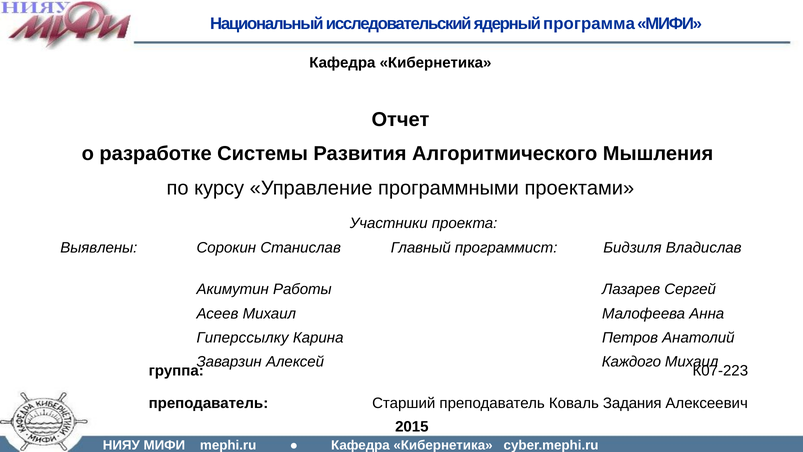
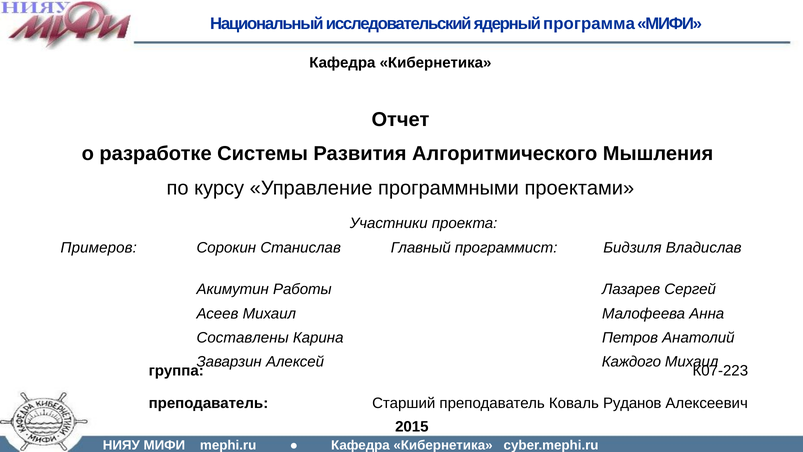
Выявлены: Выявлены -> Примеров
Гиперссылку: Гиперссылку -> Составлены
Задания: Задания -> Руданов
